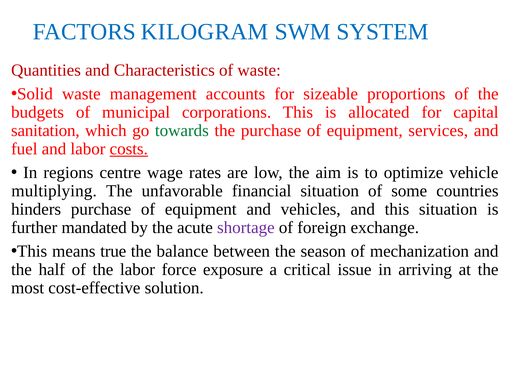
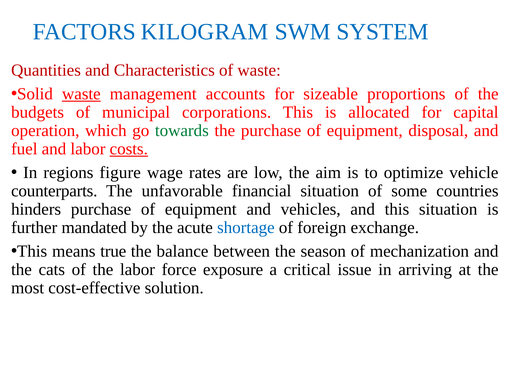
waste at (81, 94) underline: none -> present
sanitation: sanitation -> operation
services: services -> disposal
centre: centre -> figure
multiplying: multiplying -> counterparts
shortage colour: purple -> blue
half: half -> cats
